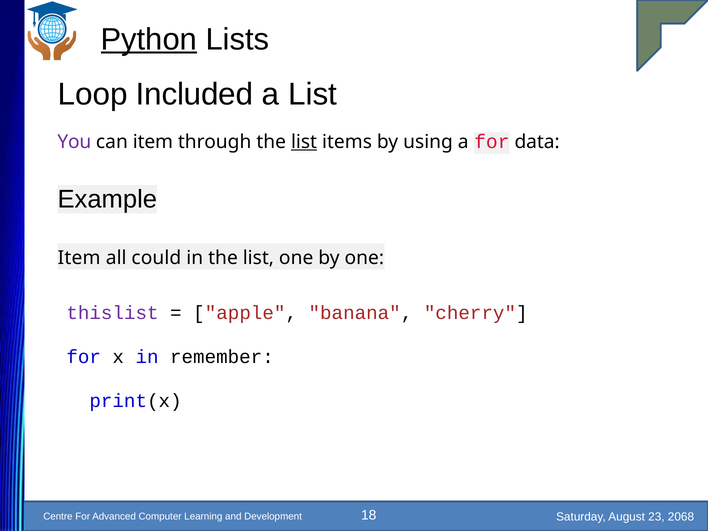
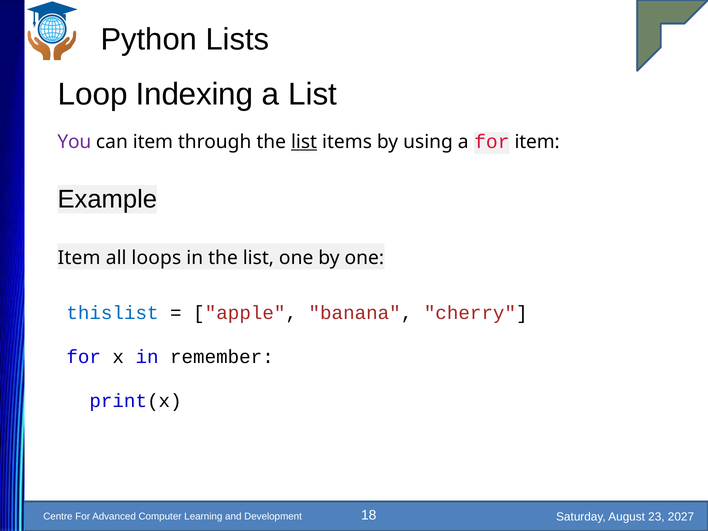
Python underline: present -> none
Included: Included -> Indexing
for data: data -> item
could: could -> loops
thislist colour: purple -> blue
2068: 2068 -> 2027
